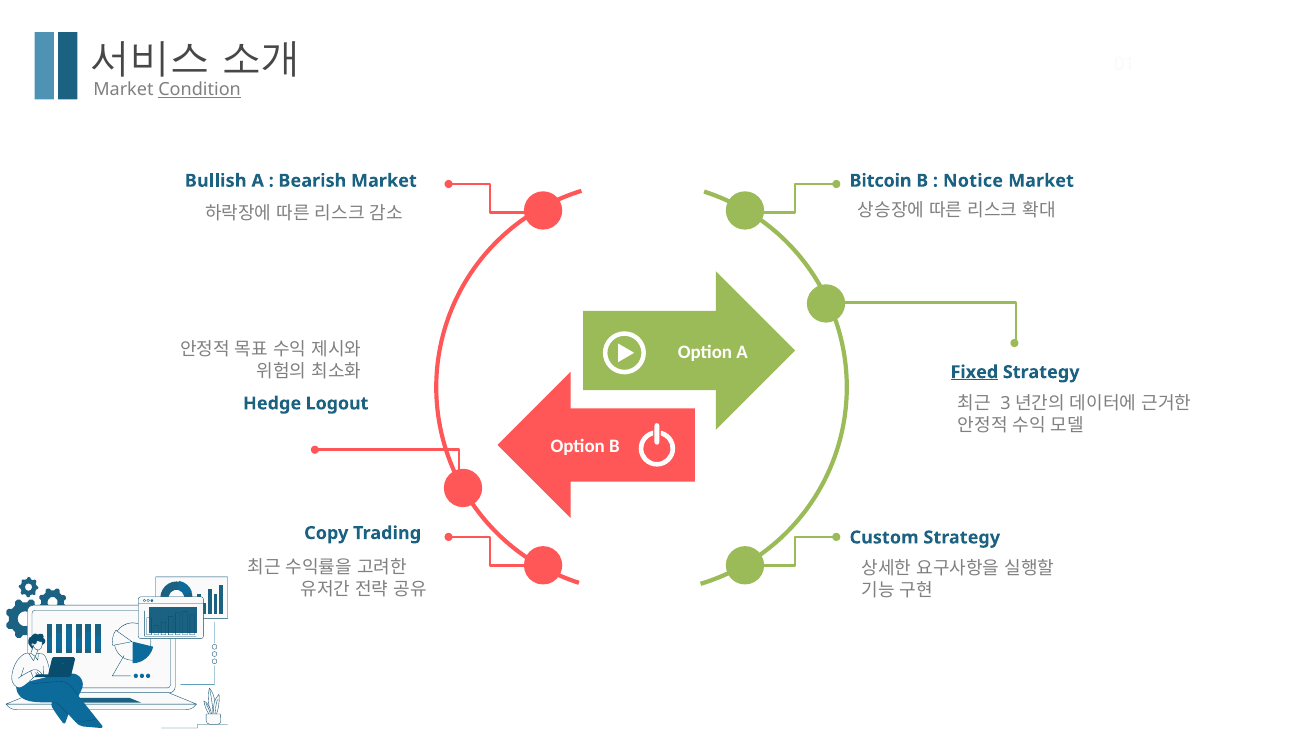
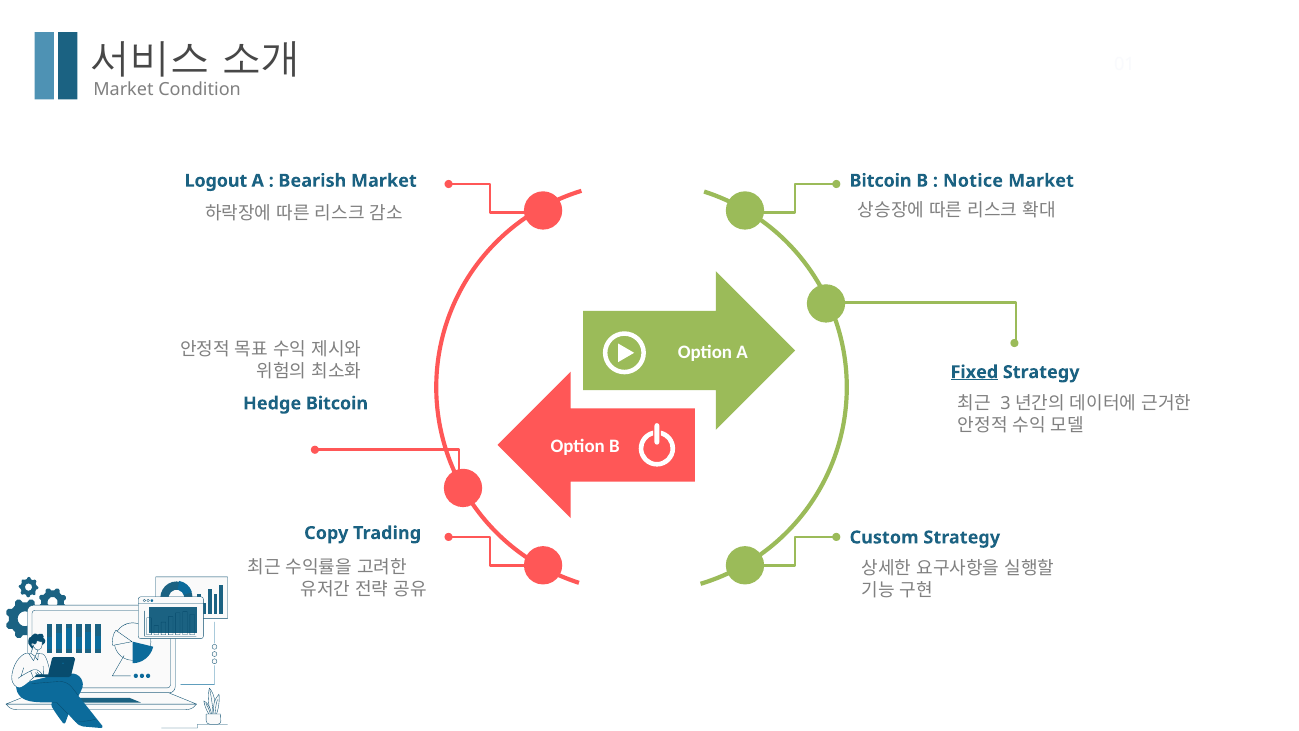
Condition underline: present -> none
Bullish: Bullish -> Logout
Hedge Logout: Logout -> Bitcoin
